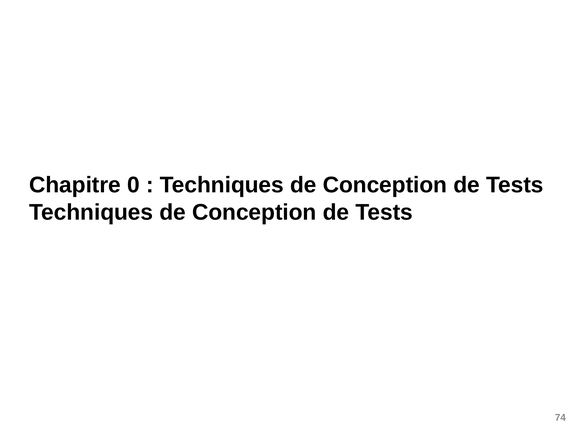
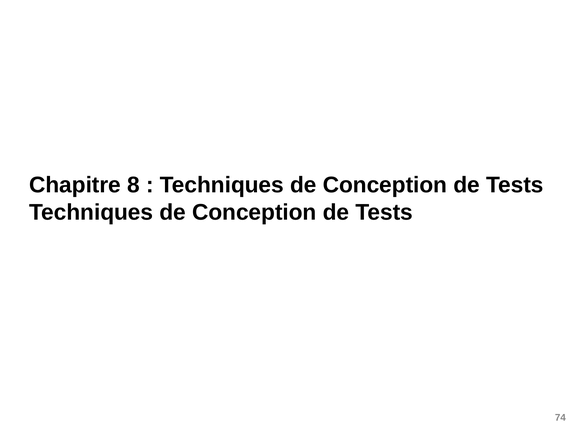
0: 0 -> 8
